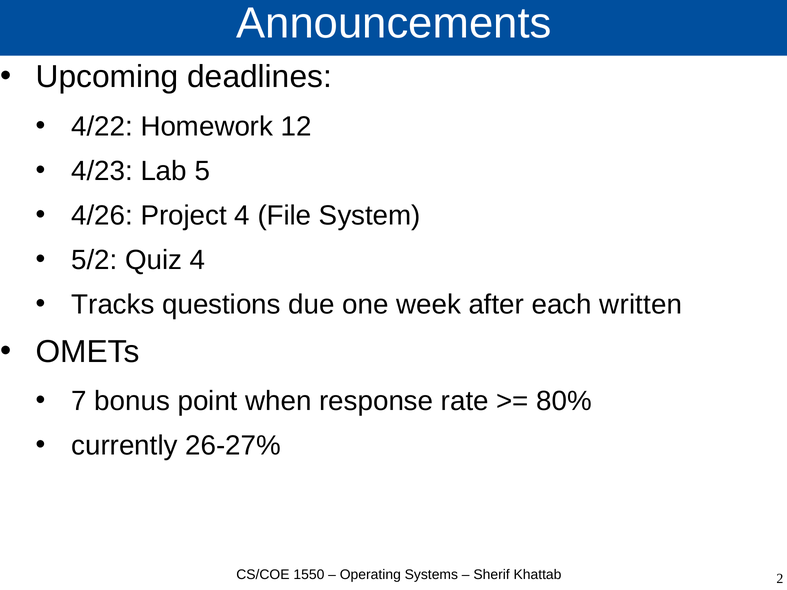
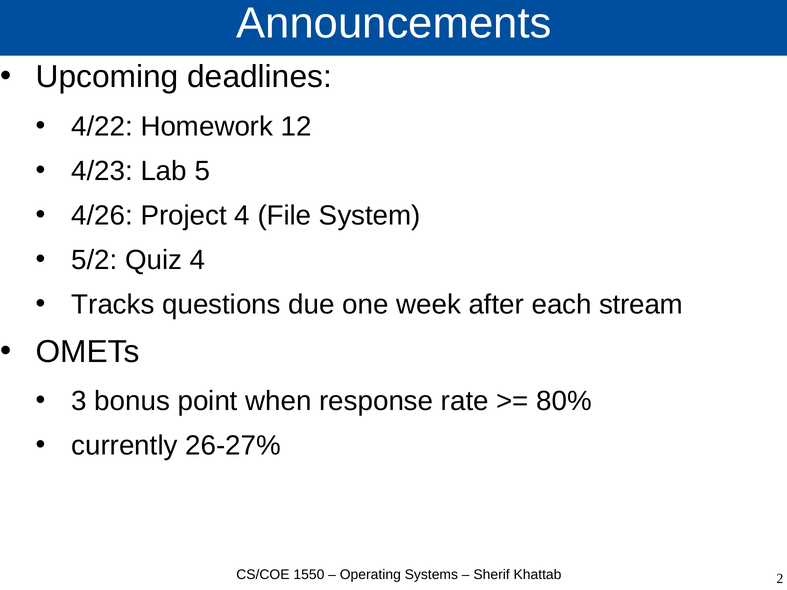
written: written -> stream
7: 7 -> 3
